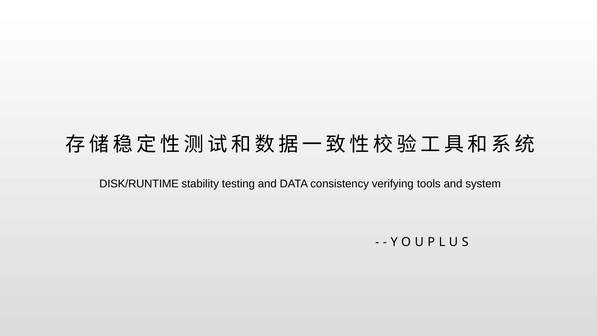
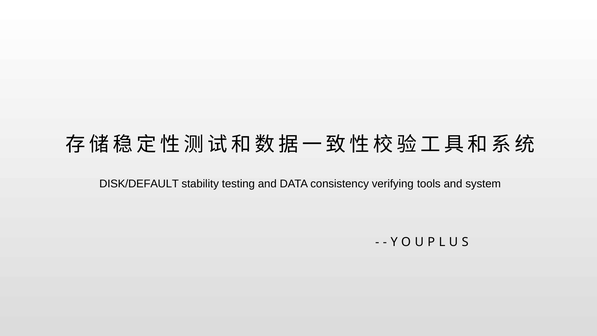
DISK/RUNTIME: DISK/RUNTIME -> DISK/DEFAULT
